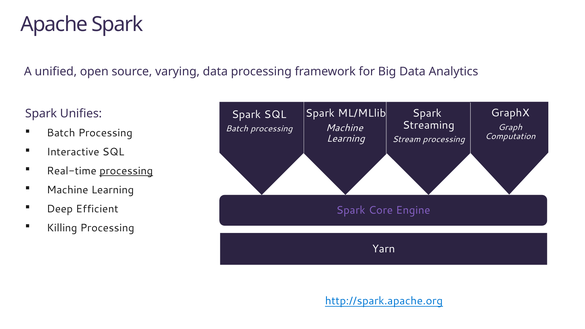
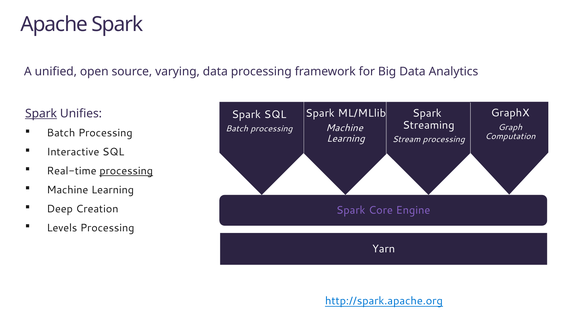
Spark at (41, 114) underline: none -> present
Efficient: Efficient -> Creation
Killing: Killing -> Levels
